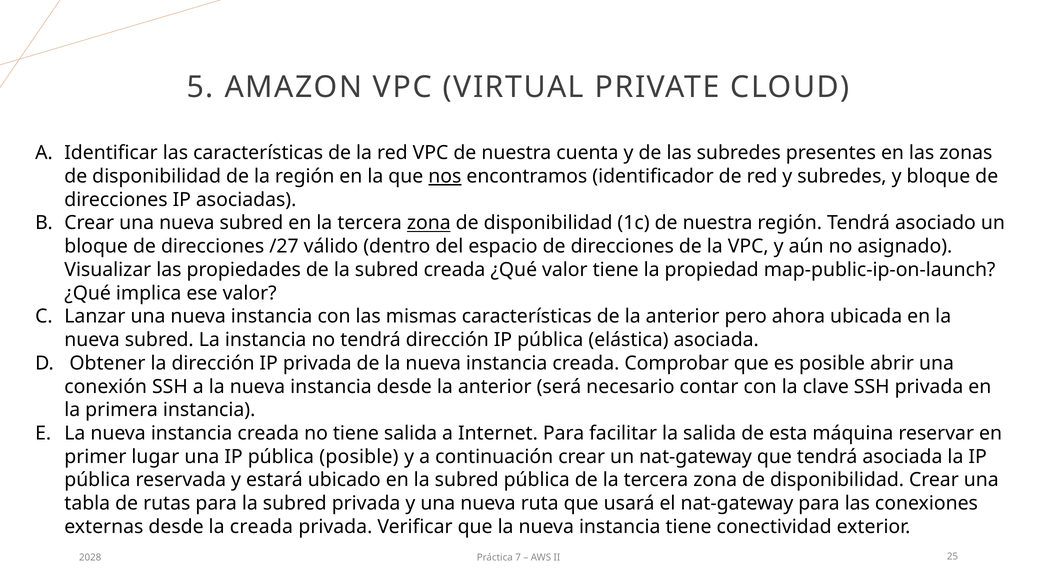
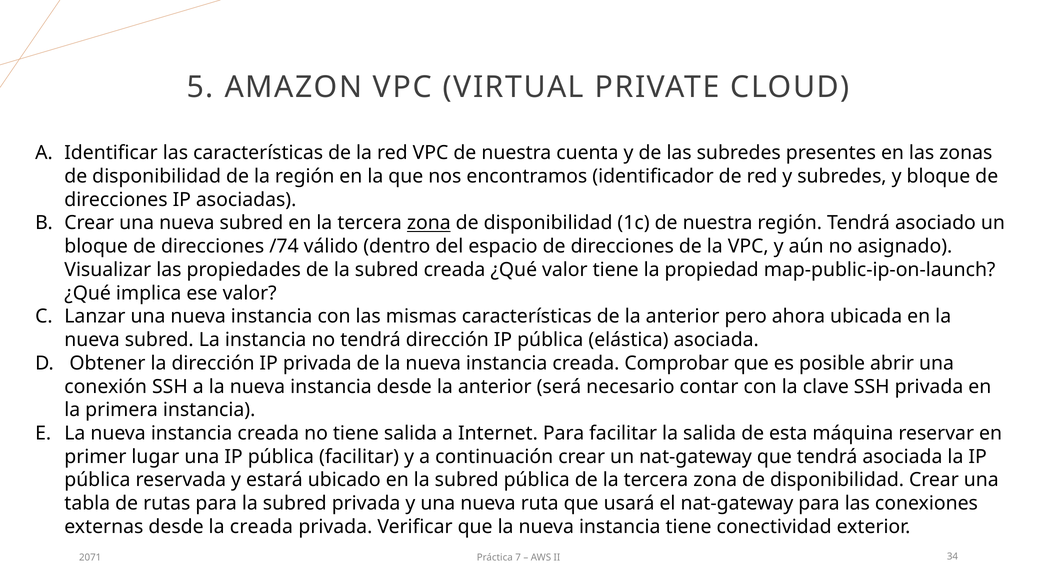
nos underline: present -> none
/27: /27 -> /74
pública posible: posible -> facilitar
2028: 2028 -> 2071
25: 25 -> 34
